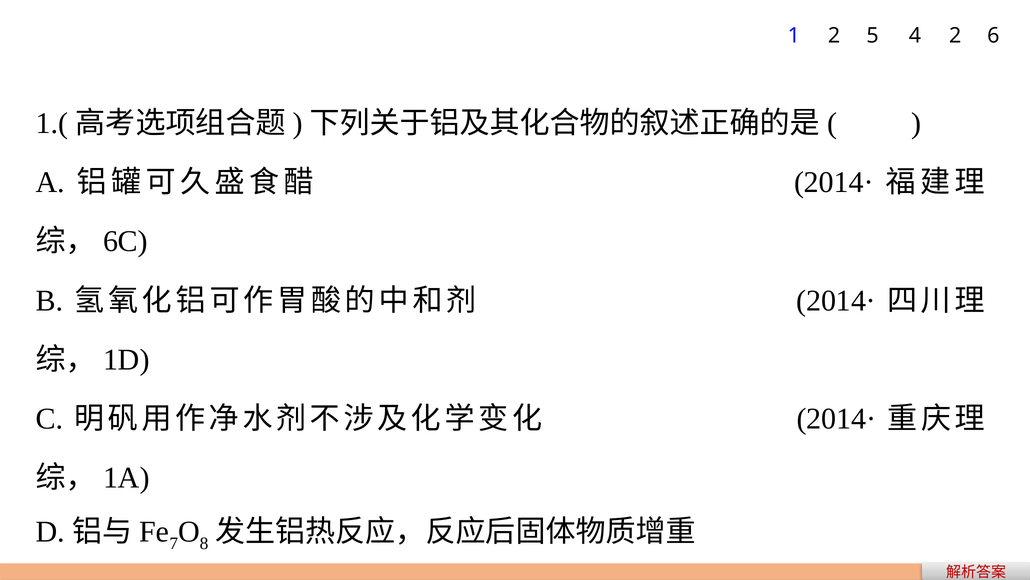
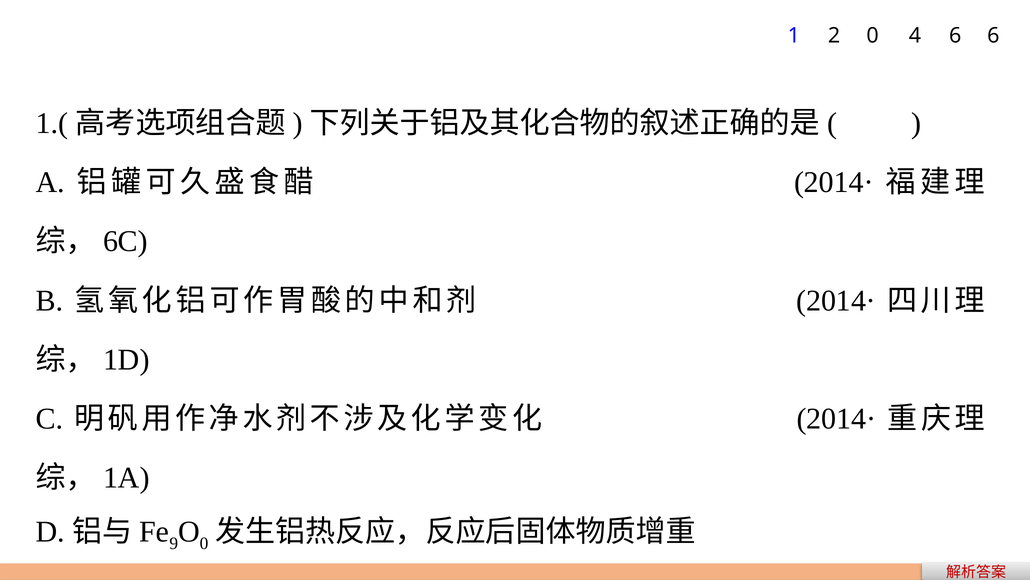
2 5: 5 -> 0
4 2: 2 -> 6
7: 7 -> 9
8 at (204, 543): 8 -> 0
